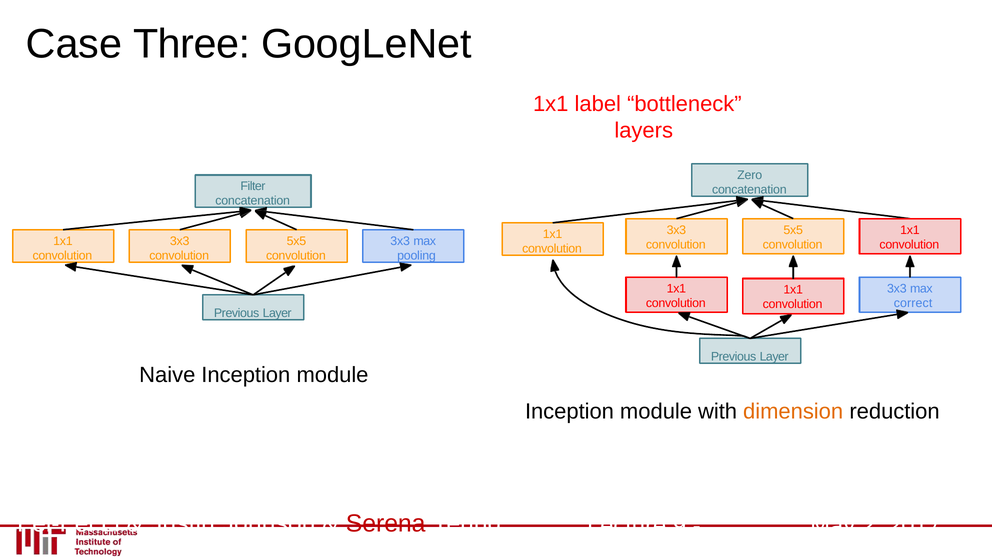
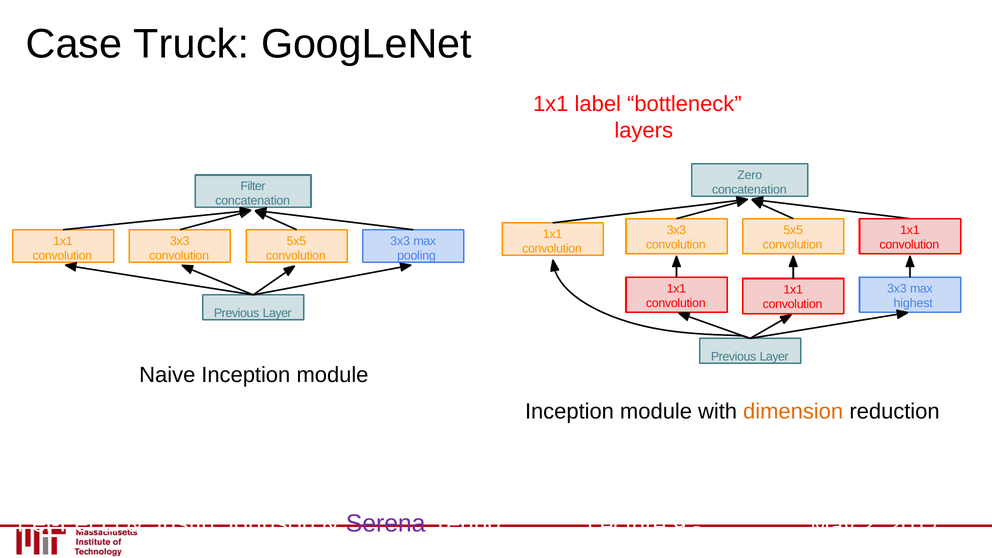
Three: Three -> Truck
correct: correct -> highest
Serena colour: red -> purple
